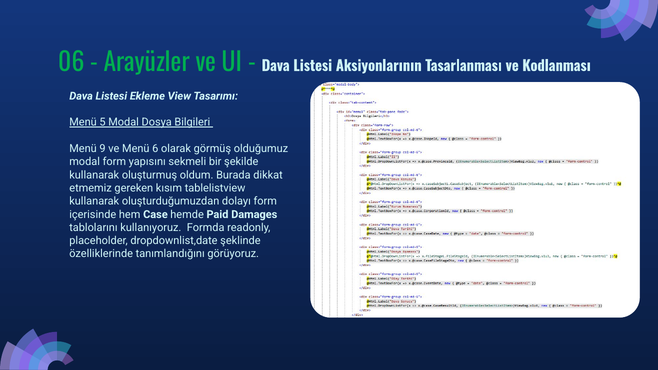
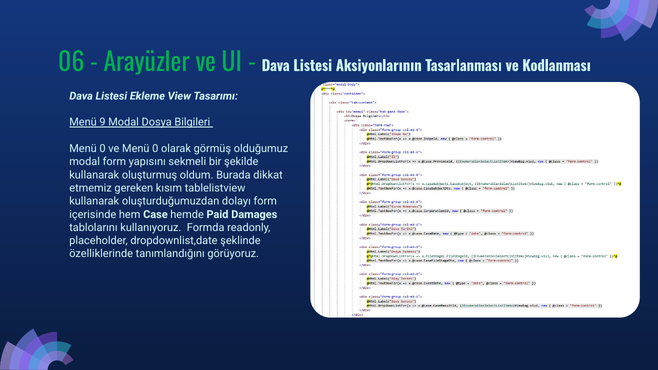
5: 5 -> 9
9 at (103, 149): 9 -> 0
ve Menü 6: 6 -> 0
